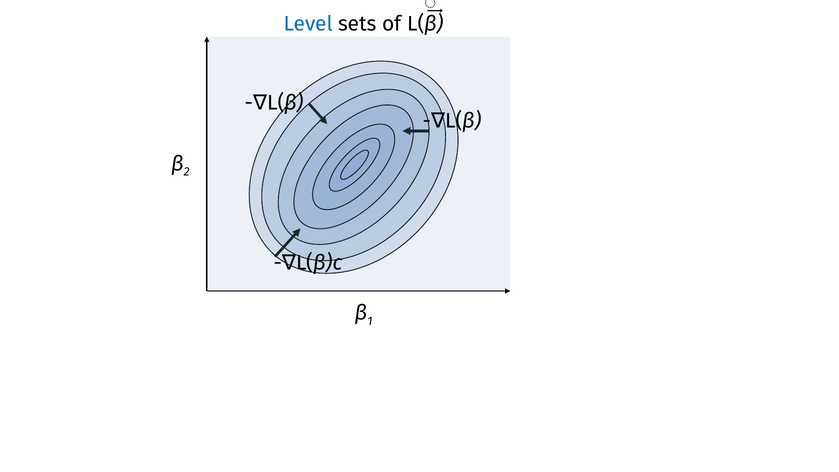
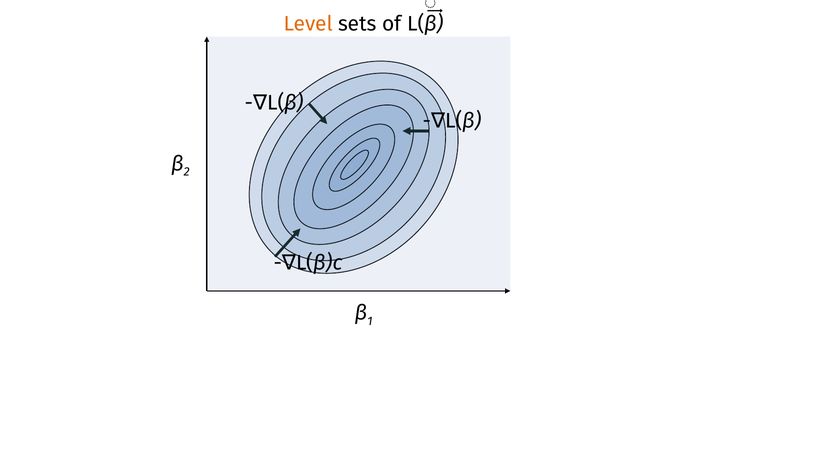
Level colour: blue -> orange
